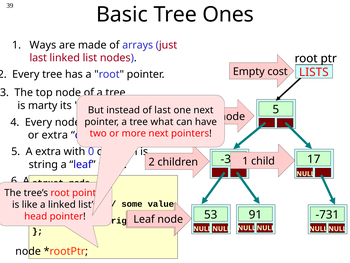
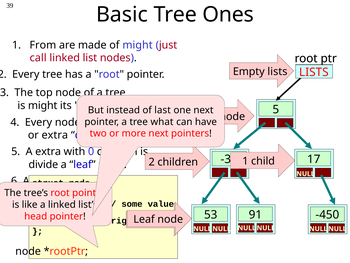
Ways: Ways -> From
of arrays: arrays -> might
last at (38, 58): last -> call
Empty cost: cost -> lists
is marty: marty -> might
string: string -> divide
-731: -731 -> -450
